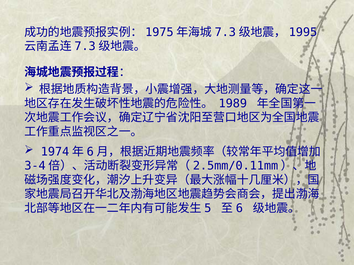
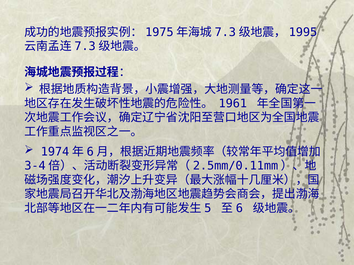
1989: 1989 -> 1961
